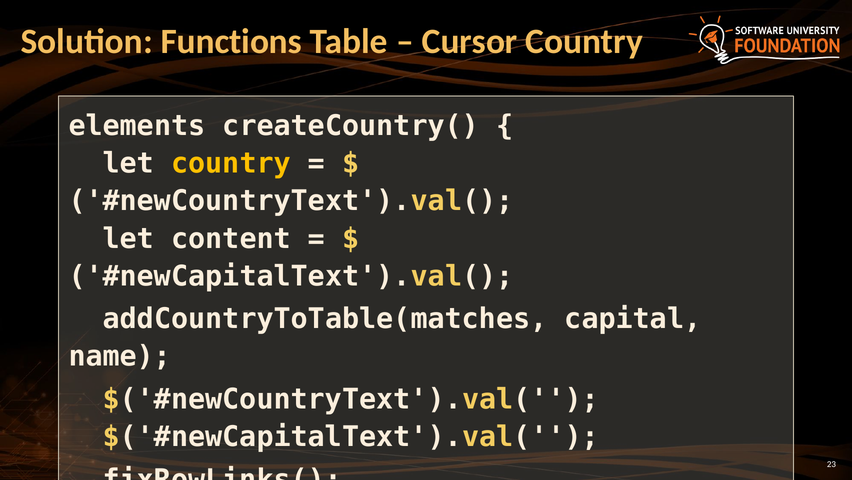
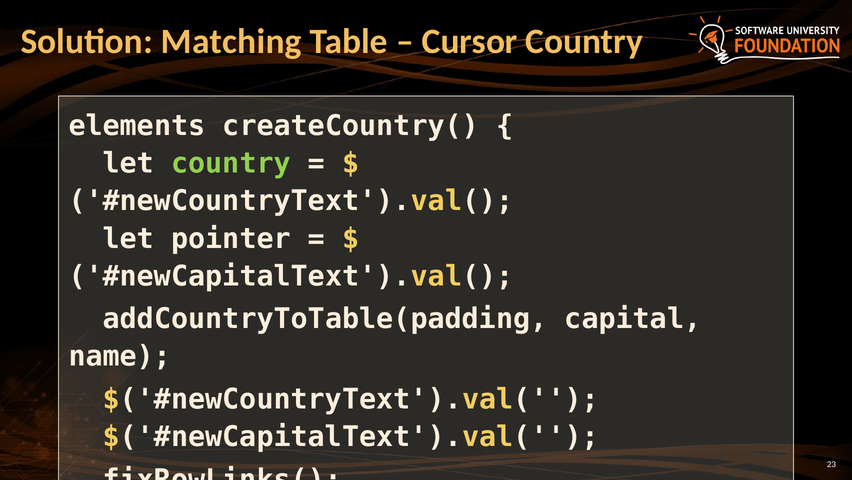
Functions: Functions -> Matching
country at (231, 163) colour: yellow -> light green
content: content -> pointer
addCountryToTable(matches: addCountryToTable(matches -> addCountryToTable(padding
